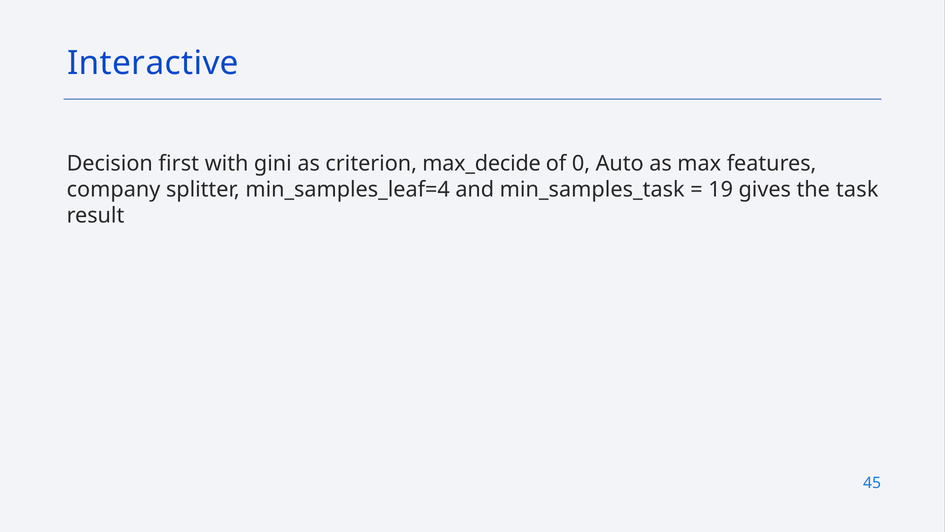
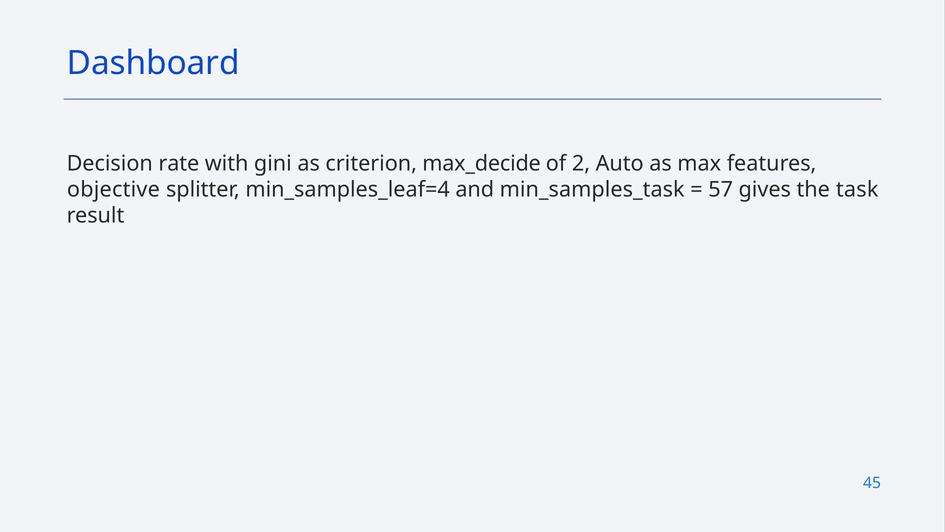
Interactive: Interactive -> Dashboard
first: first -> rate
0: 0 -> 2
company: company -> objective
19: 19 -> 57
